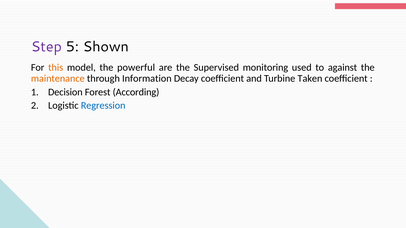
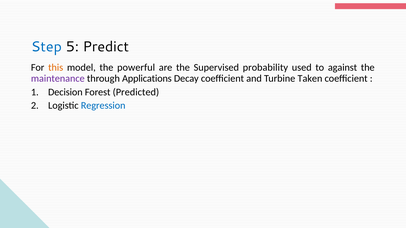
Step colour: purple -> blue
Shown: Shown -> Predict
monitoring: monitoring -> probability
maintenance colour: orange -> purple
Information: Information -> Applications
According: According -> Predicted
